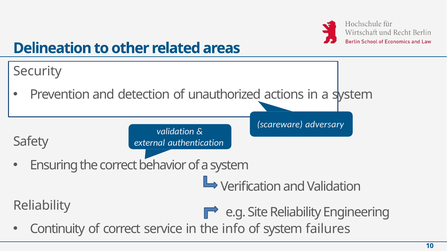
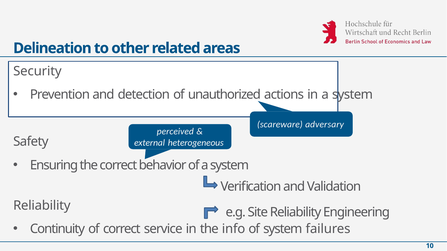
validation at (175, 132): validation -> perceived
authentication: authentication -> heterogeneous
